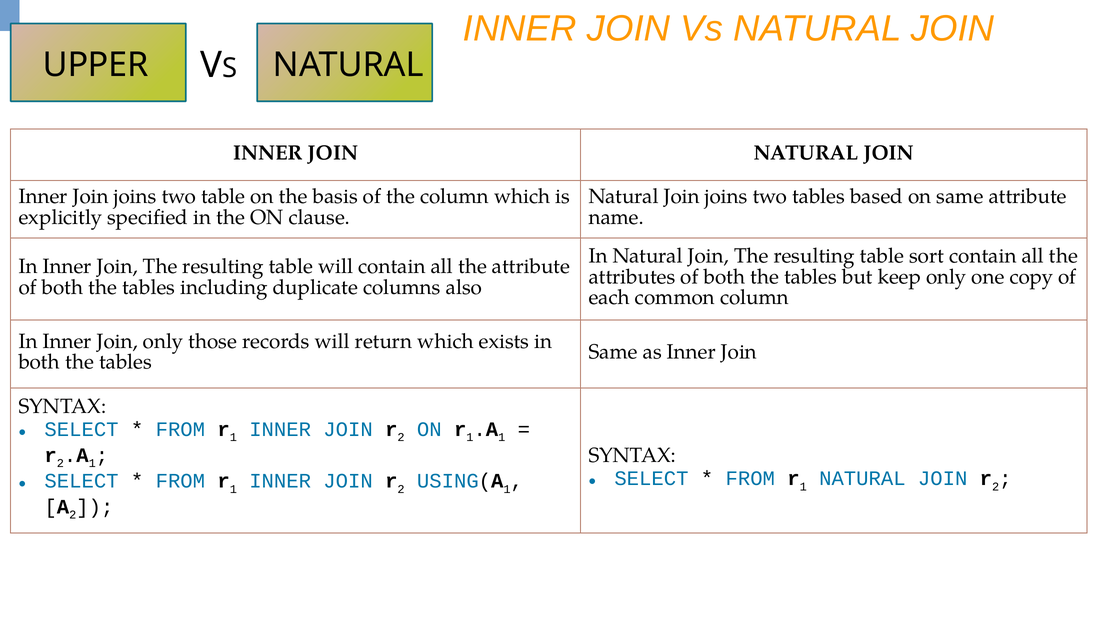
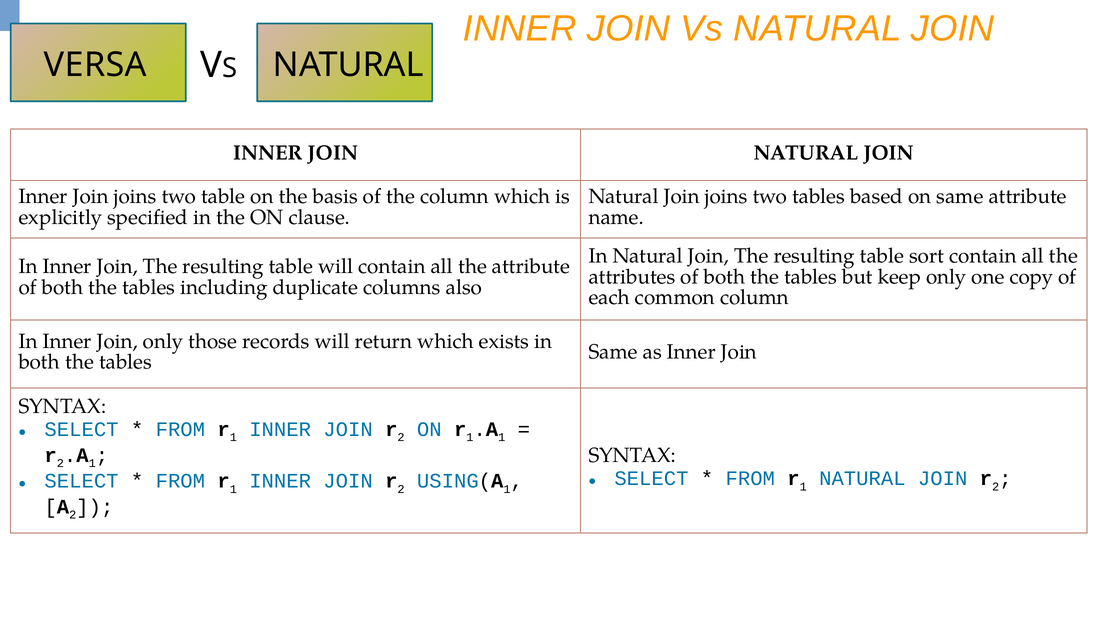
UPPER: UPPER -> VERSA
